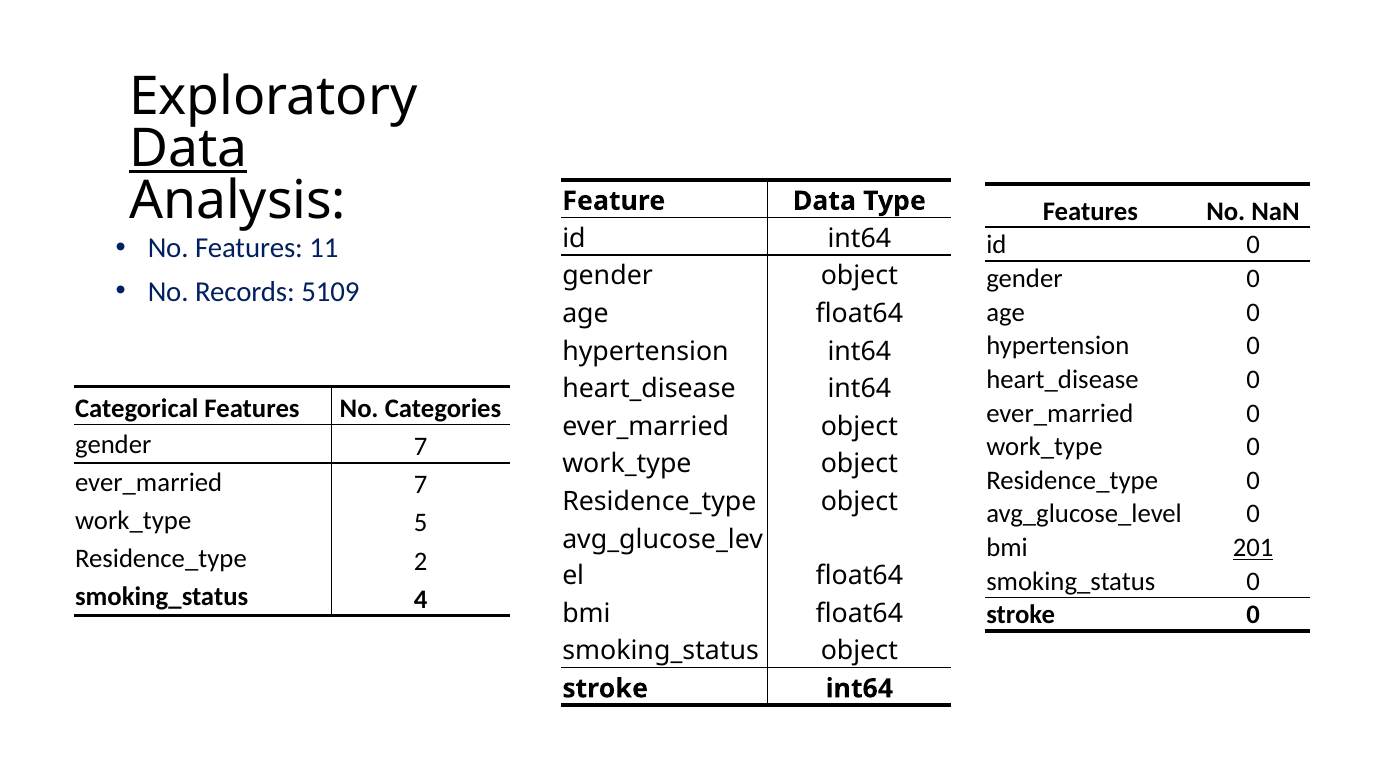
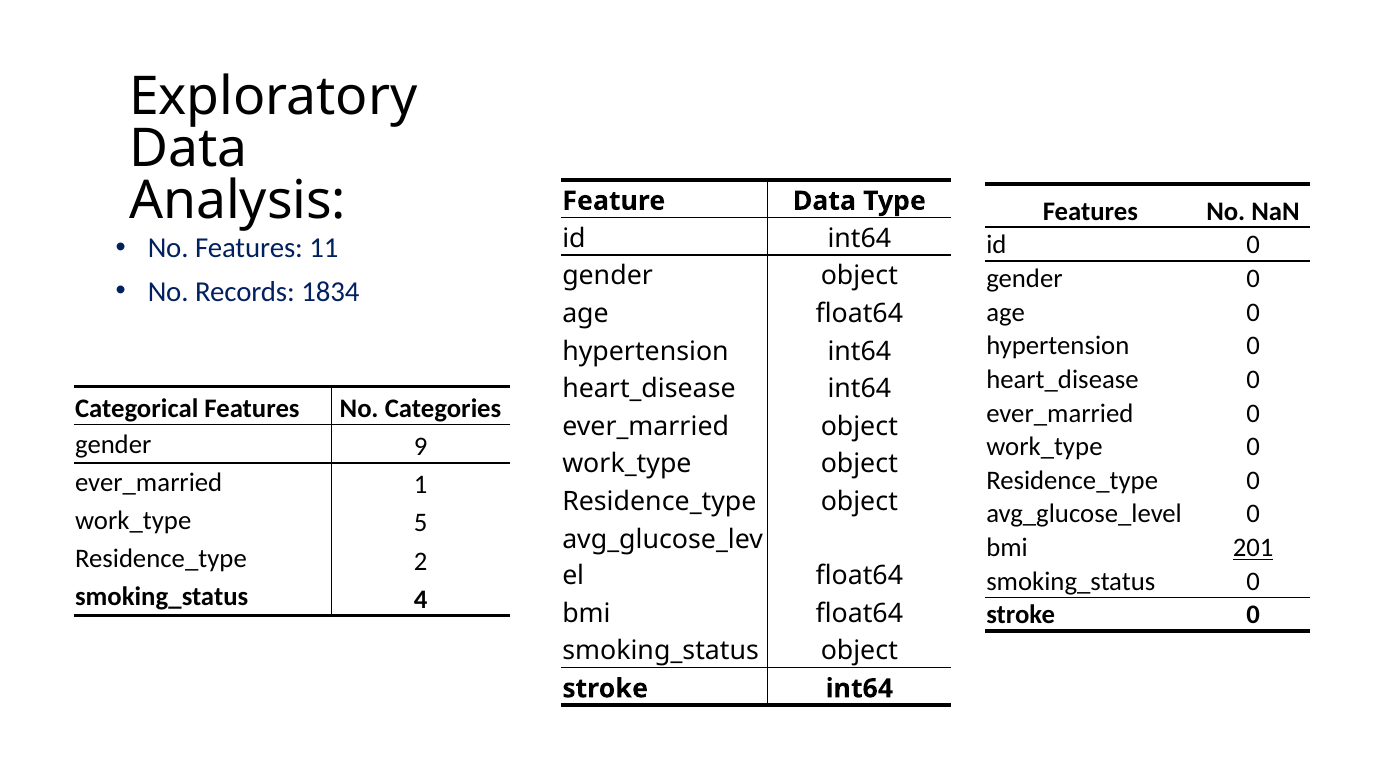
Data at (188, 149) underline: present -> none
5109: 5109 -> 1834
gender 7: 7 -> 9
7 at (421, 485): 7 -> 1
